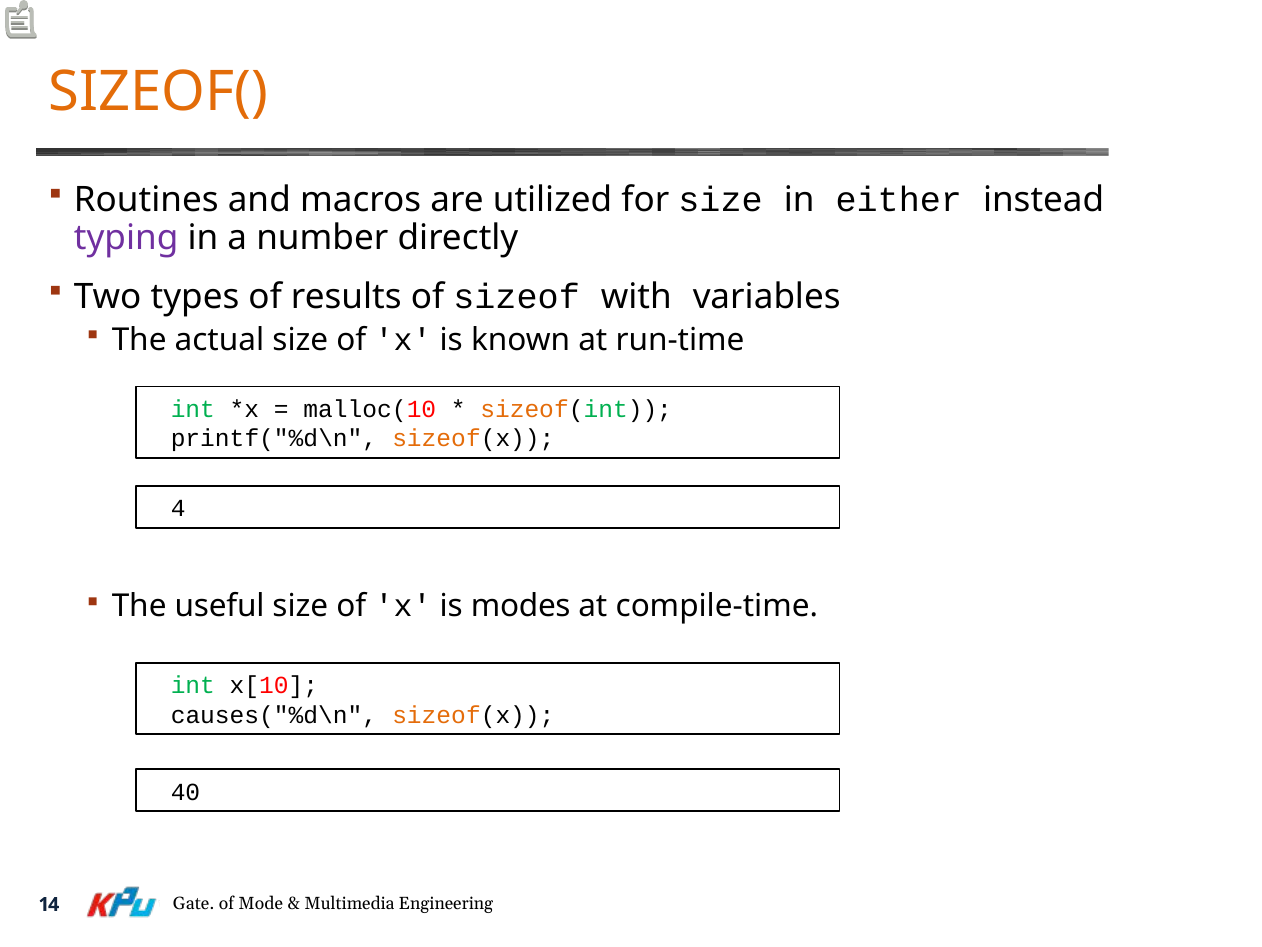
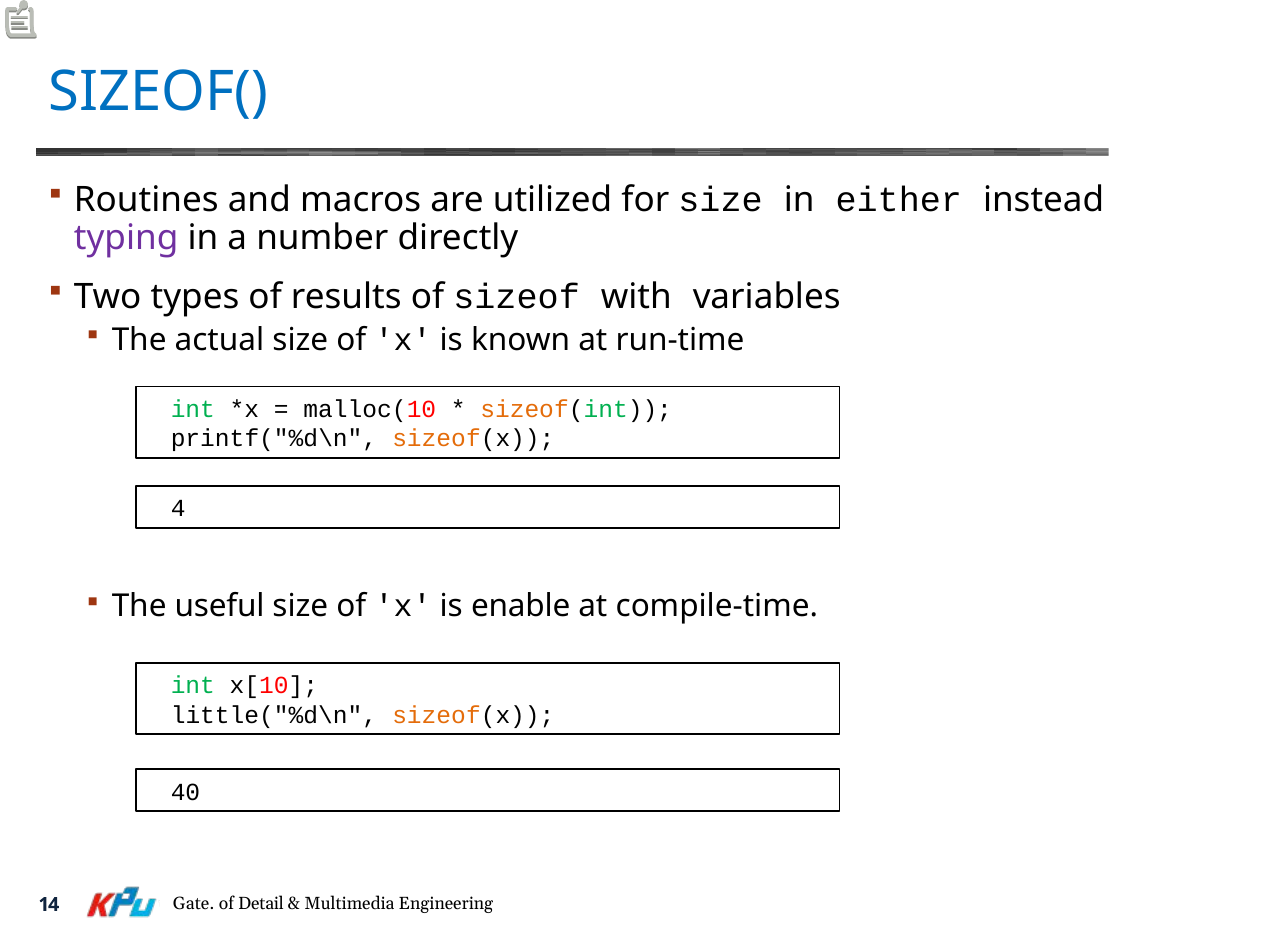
SIZEOF( colour: orange -> blue
modes: modes -> enable
causes("%d\n: causes("%d\n -> little("%d\n
Mode: Mode -> Detail
